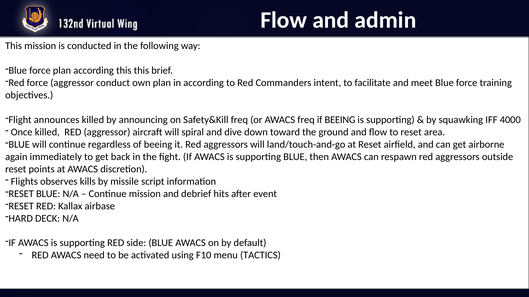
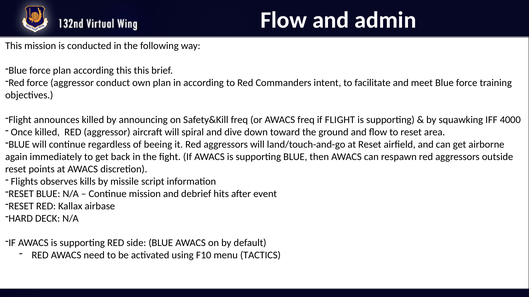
if BEEING: BEEING -> FLIGHT
